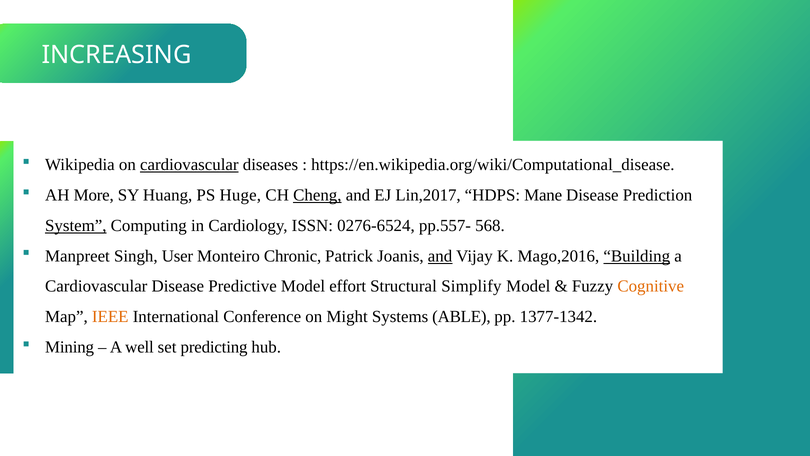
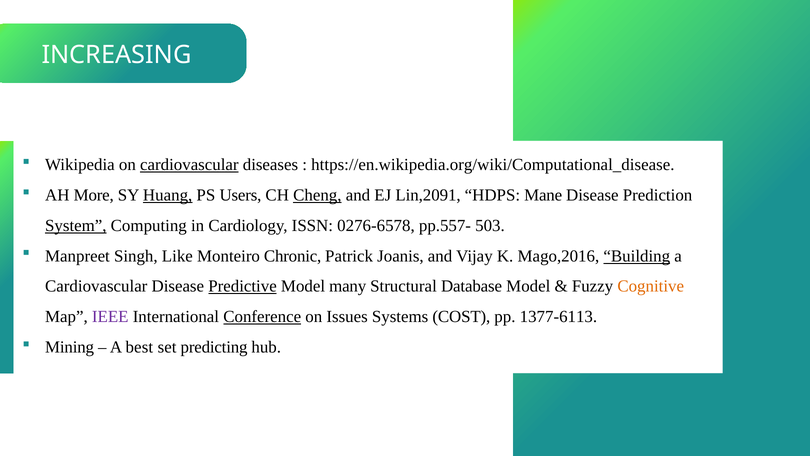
Huang underline: none -> present
Huge: Huge -> Users
Lin,2017: Lin,2017 -> Lin,2091
0276-6524: 0276-6524 -> 0276-6578
568: 568 -> 503
User: User -> Like
and at (440, 256) underline: present -> none
Predictive underline: none -> present
effort: effort -> many
Simplify: Simplify -> Database
IEEE colour: orange -> purple
Conference underline: none -> present
Might: Might -> Issues
ABLE: ABLE -> COST
1377-1342: 1377-1342 -> 1377-6113
well: well -> best
